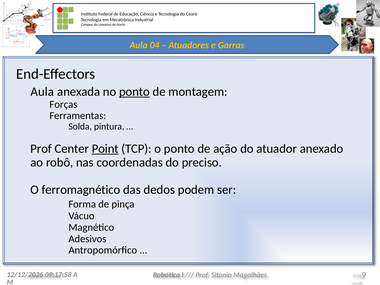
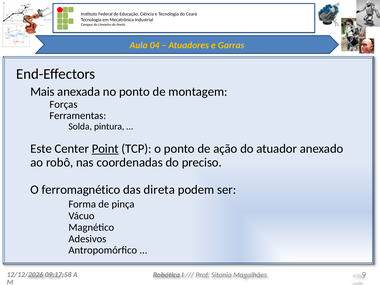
Aula at (42, 92): Aula -> Mais
ponto at (134, 92) underline: present -> none
Prof at (41, 149): Prof -> Este
dedos: dedos -> direta
